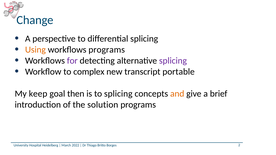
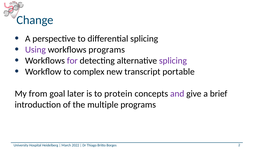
Using colour: orange -> purple
keep: keep -> from
then: then -> later
to splicing: splicing -> protein
and colour: orange -> purple
solution: solution -> multiple
